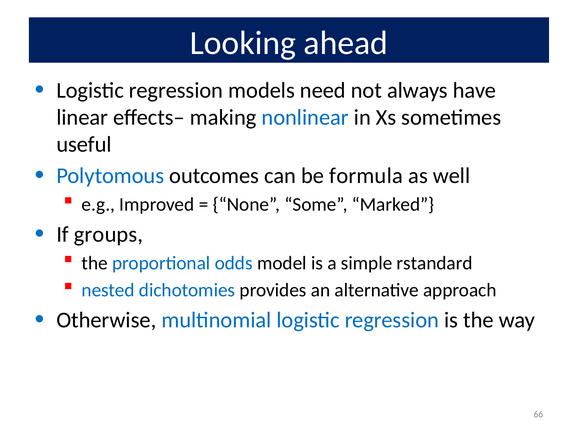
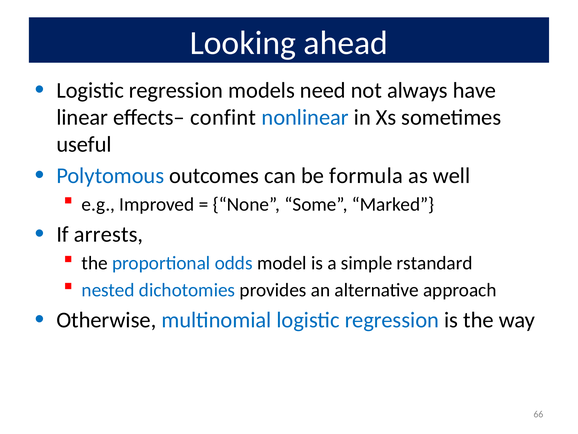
making: making -> confint
groups: groups -> arrests
